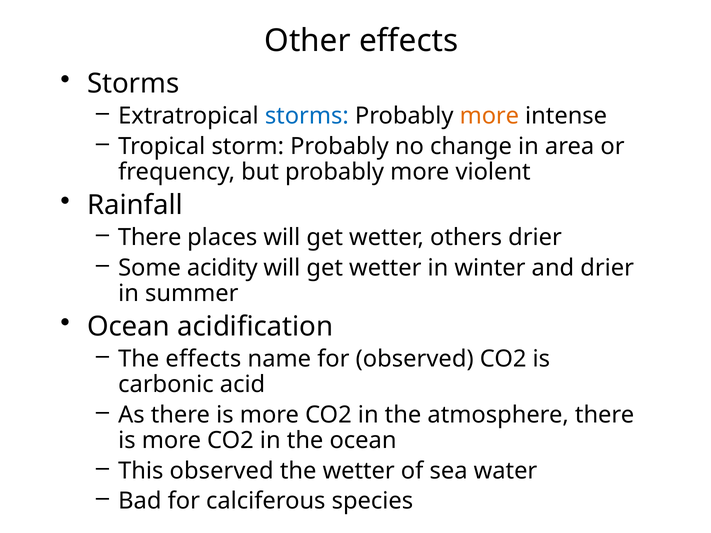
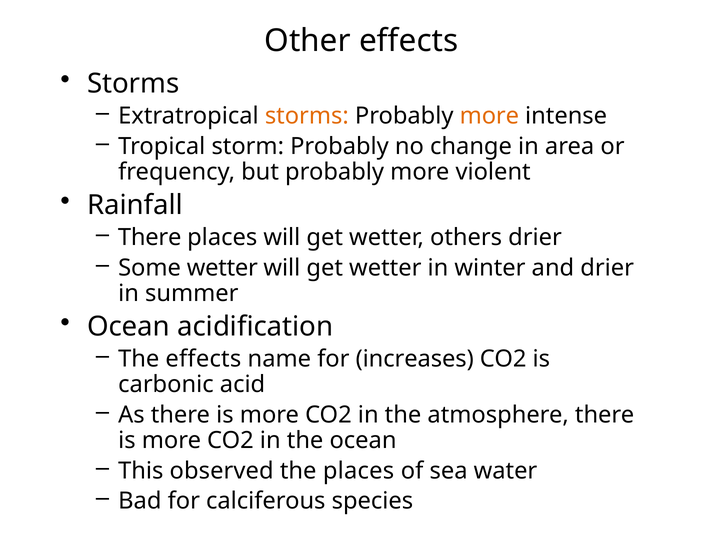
storms at (307, 116) colour: blue -> orange
Some acidity: acidity -> wetter
for observed: observed -> increases
the wetter: wetter -> places
